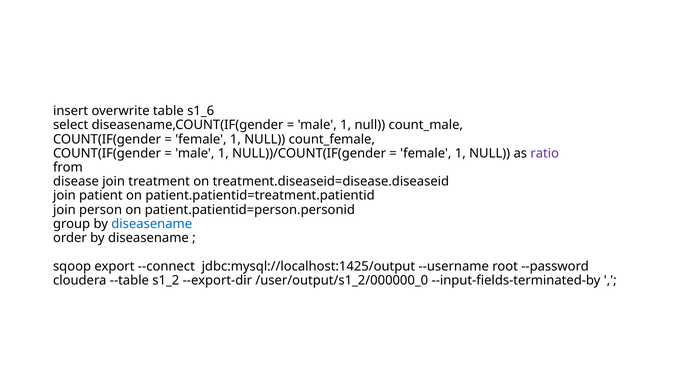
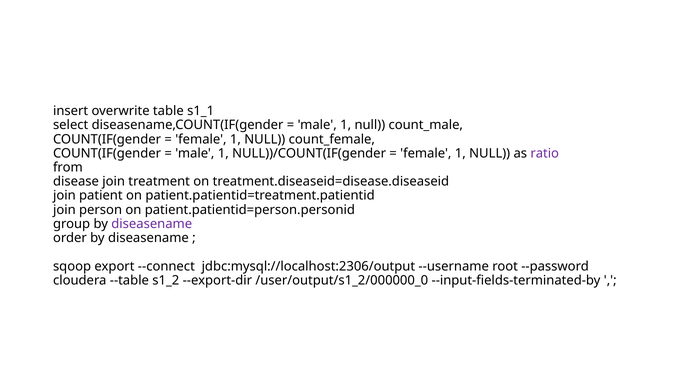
s1_6: s1_6 -> s1_1
diseasename at (152, 224) colour: blue -> purple
jdbc:mysql://localhost:1425/output: jdbc:mysql://localhost:1425/output -> jdbc:mysql://localhost:2306/output
